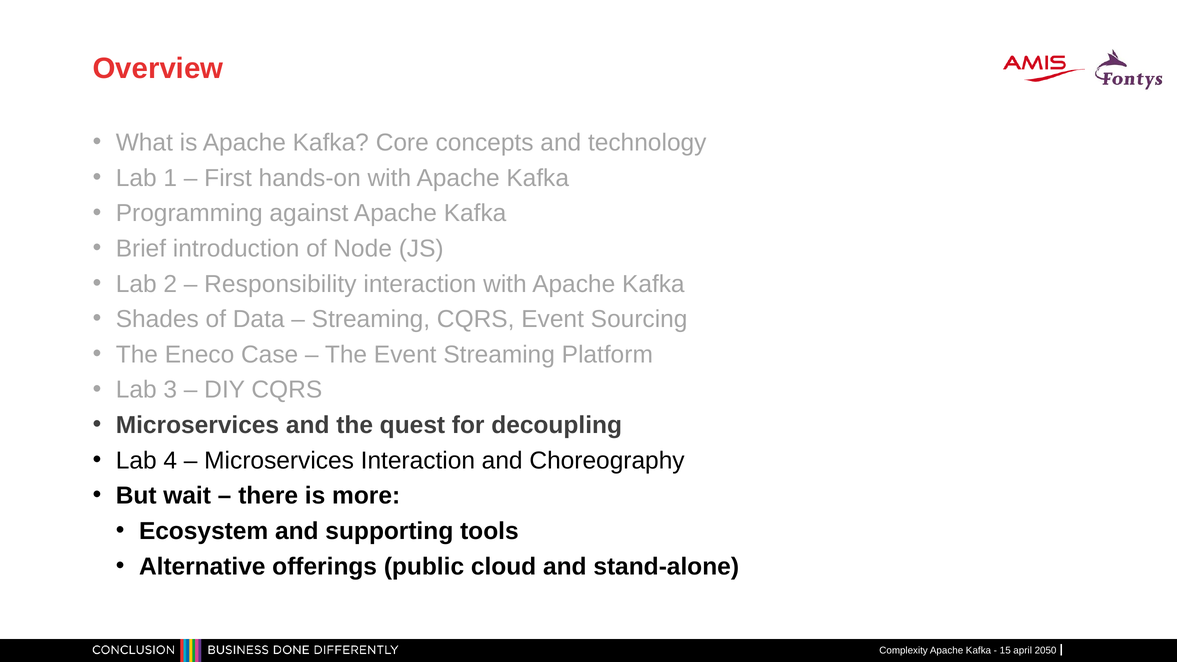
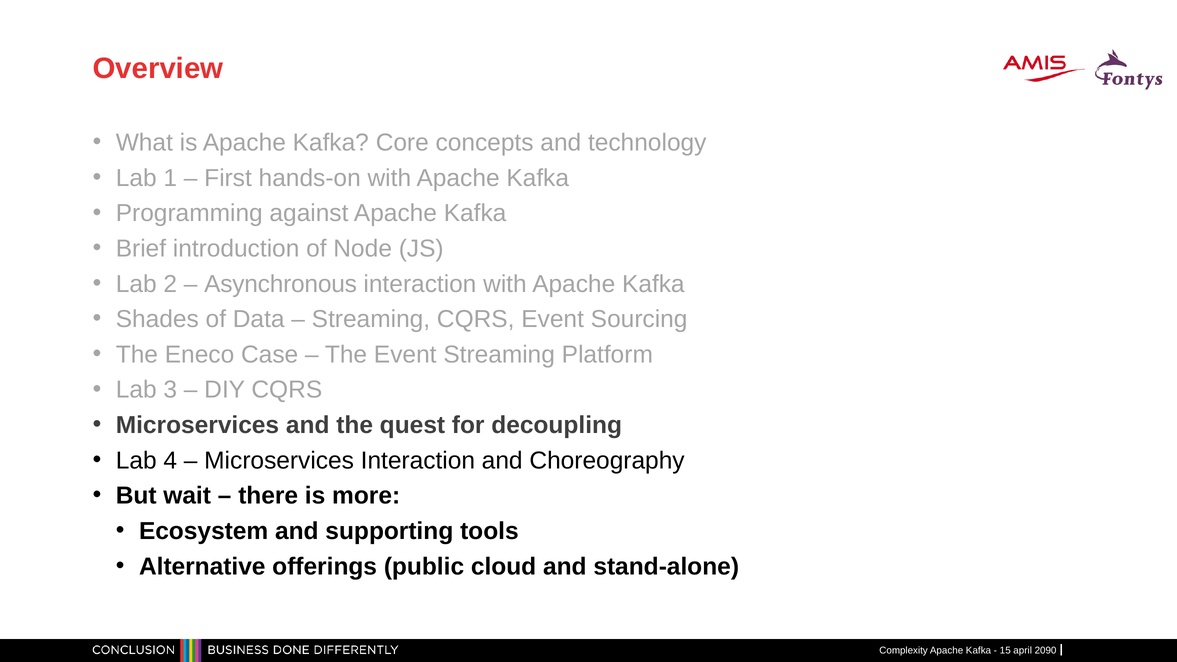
Responsibility: Responsibility -> Asynchronous
2050: 2050 -> 2090
